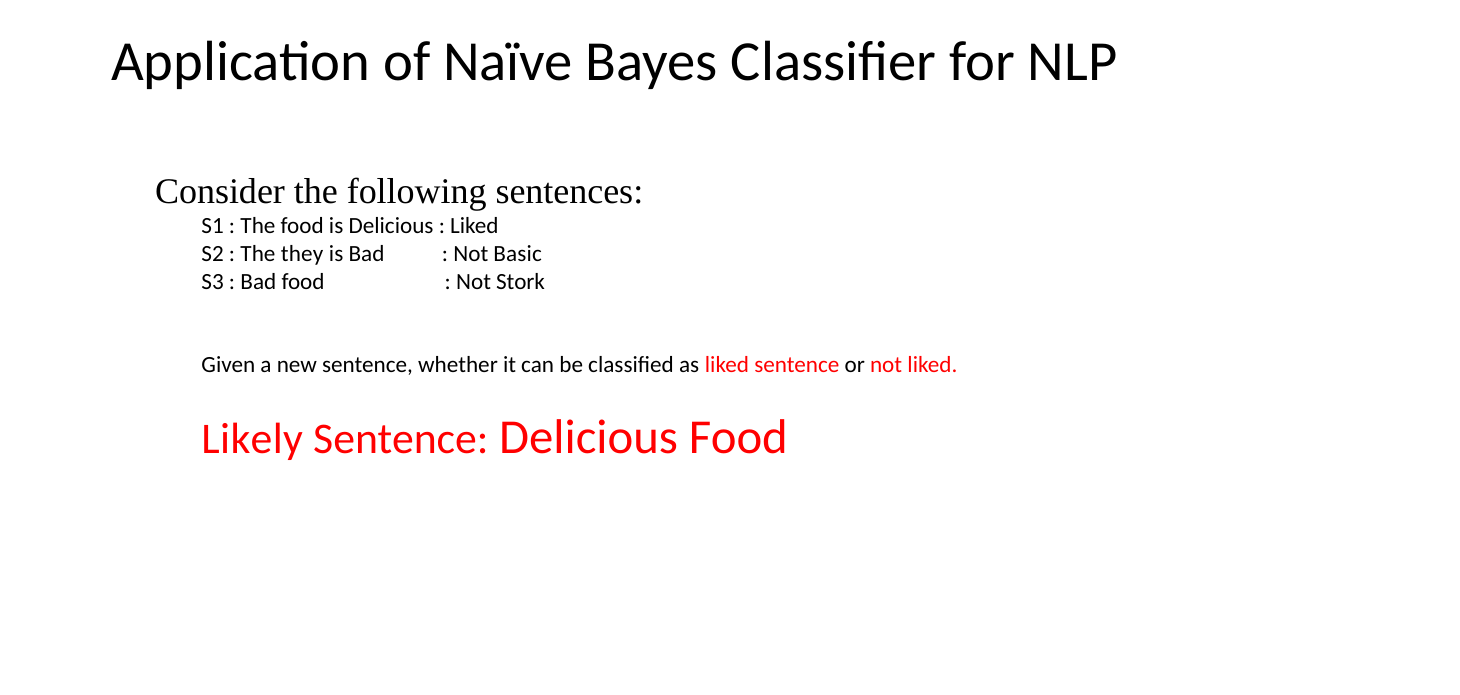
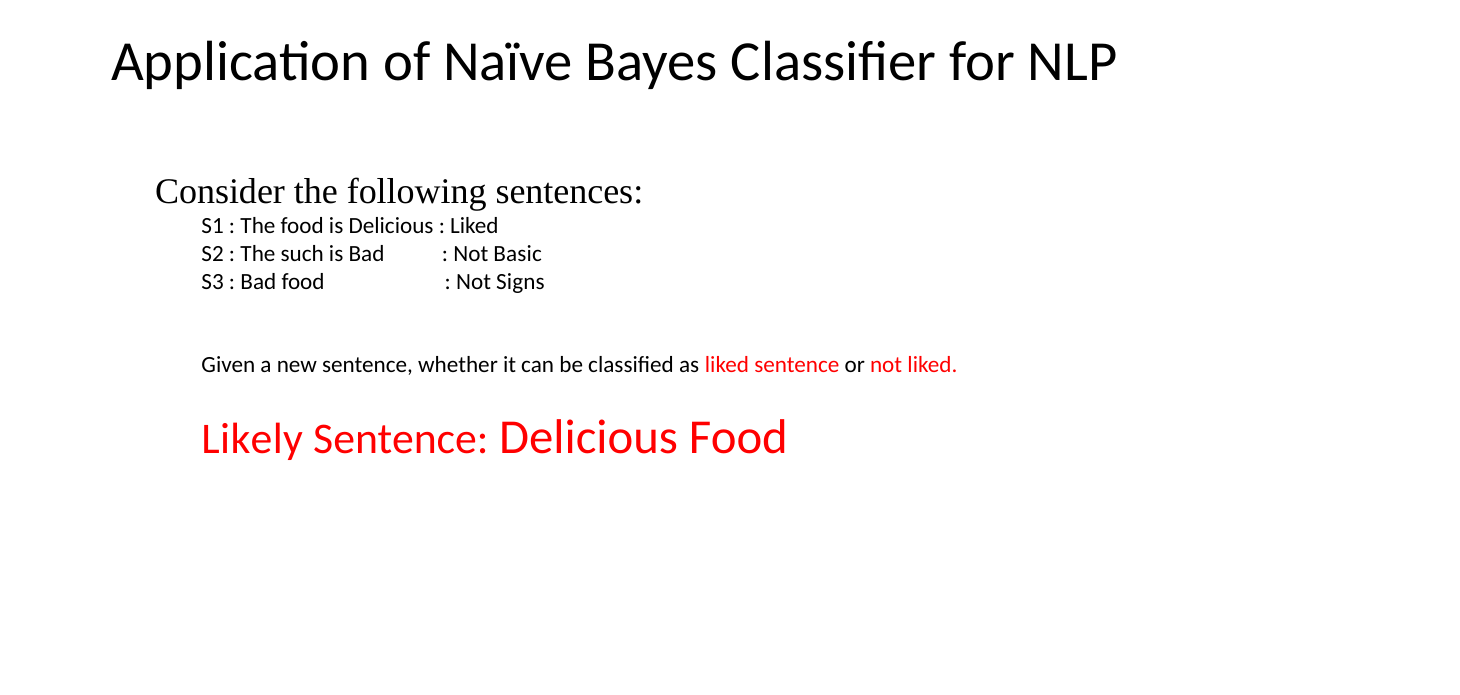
they: they -> such
Stork: Stork -> Signs
